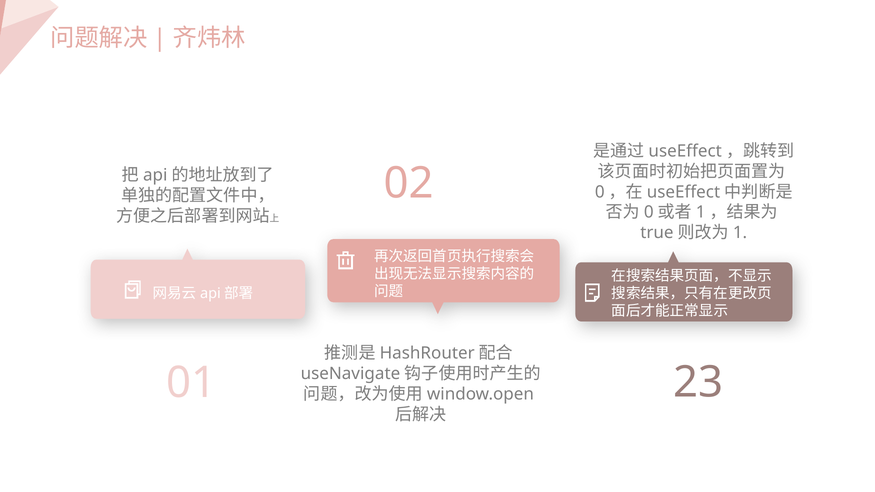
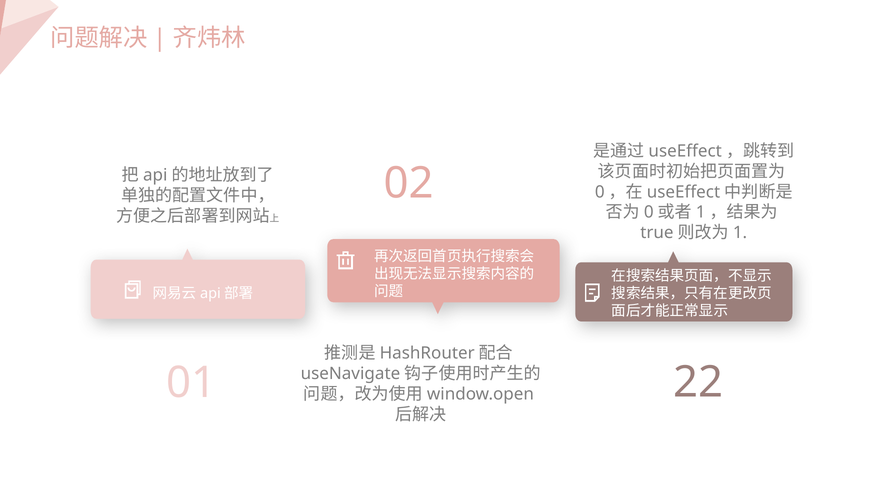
23: 23 -> 22
